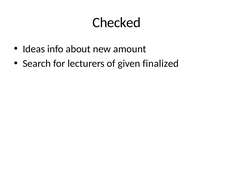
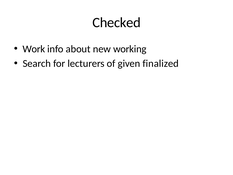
Ideas: Ideas -> Work
amount: amount -> working
